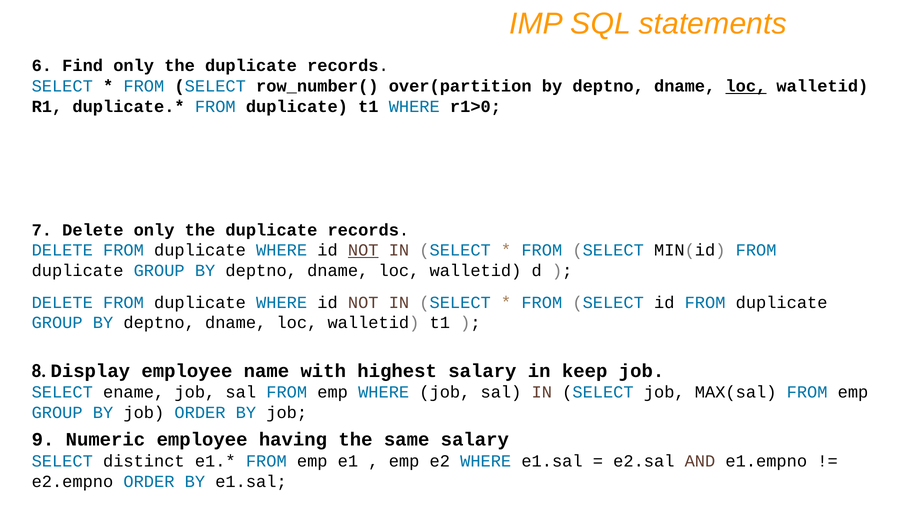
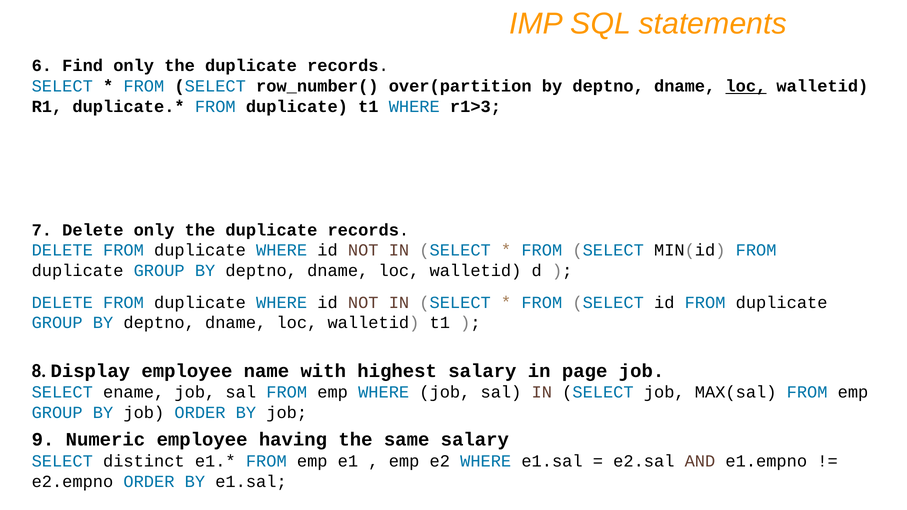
r1>0: r1>0 -> r1>3
NOT at (363, 250) underline: present -> none
keep: keep -> page
